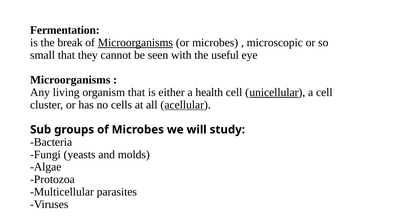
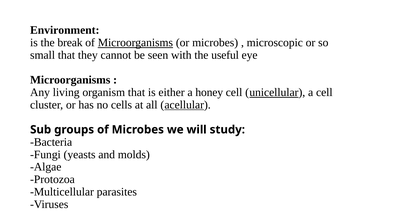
Fermentation: Fermentation -> Environment
health: health -> honey
